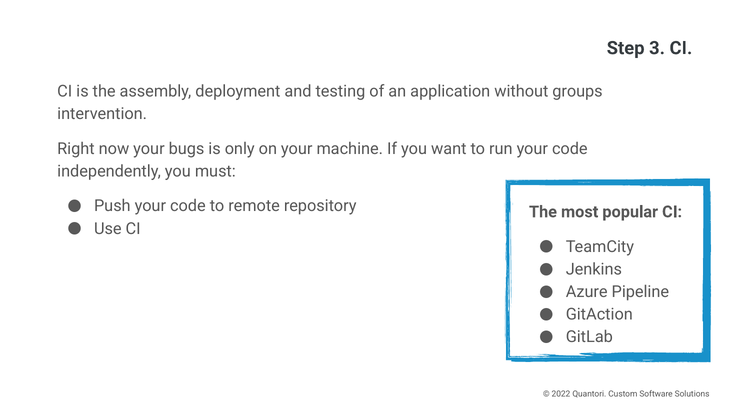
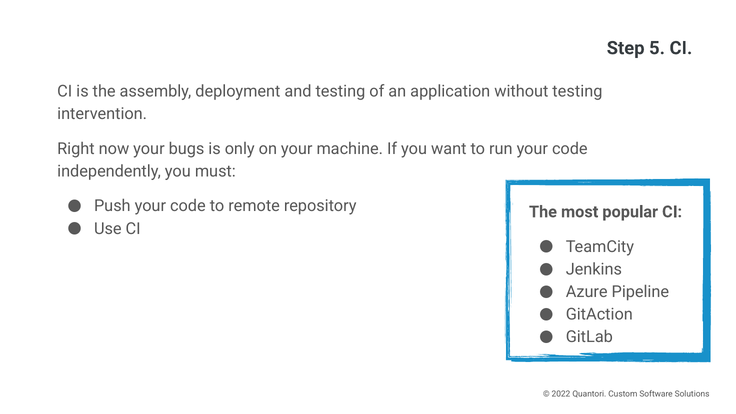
3: 3 -> 5
without groups: groups -> testing
